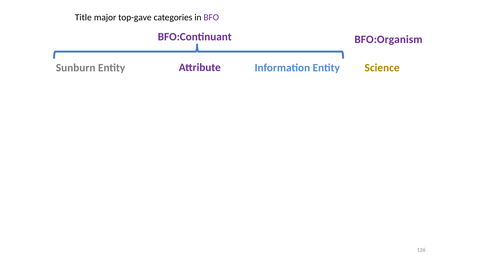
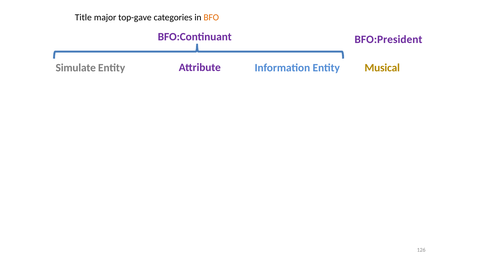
BFO colour: purple -> orange
BFO:Organism: BFO:Organism -> BFO:President
Sunburn: Sunburn -> Simulate
Science: Science -> Musical
